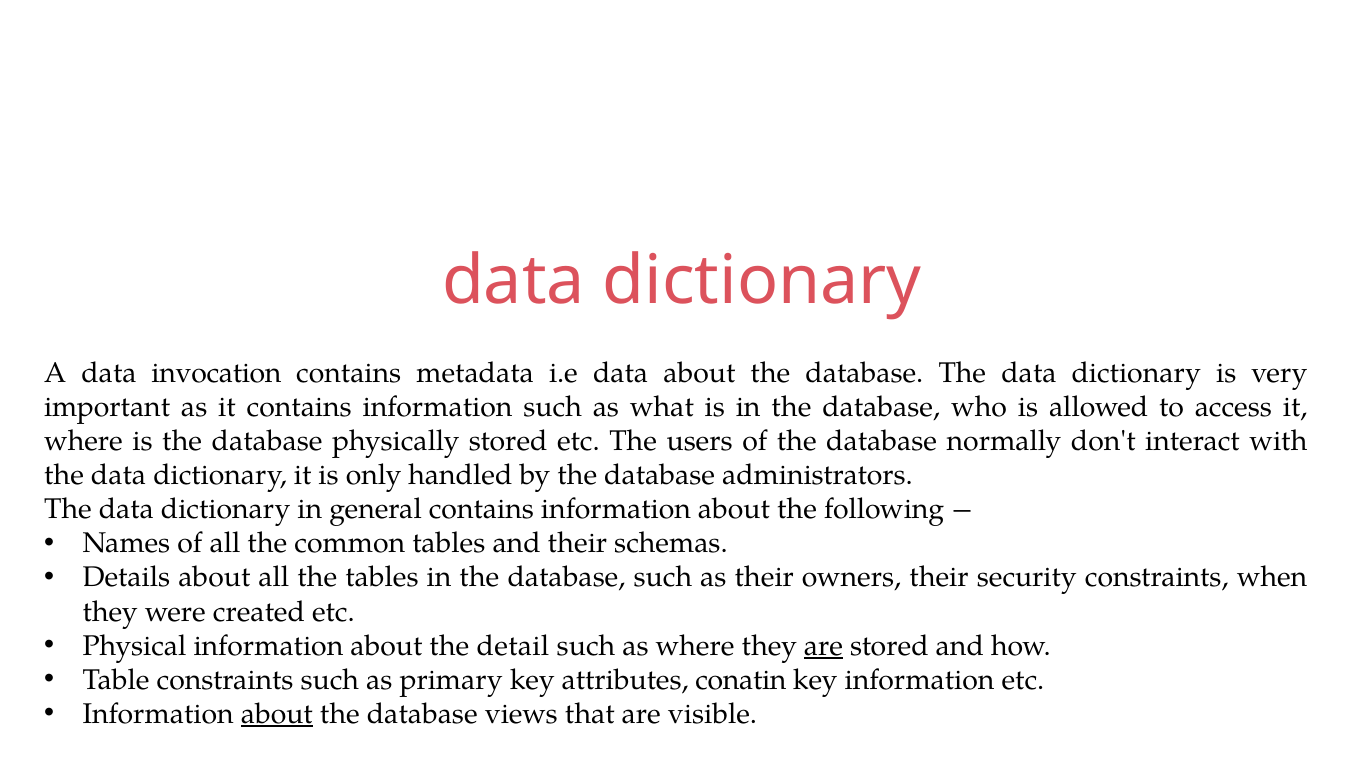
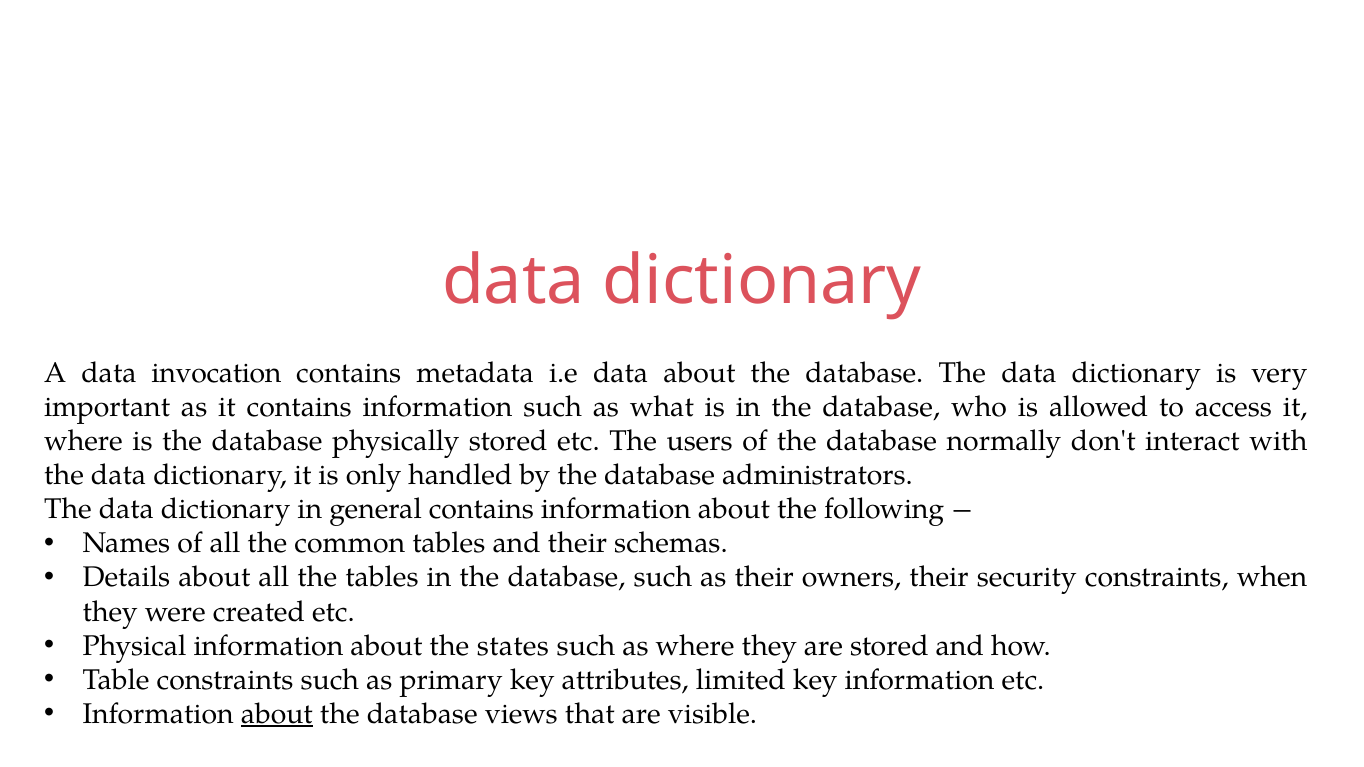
detail: detail -> states
are at (824, 646) underline: present -> none
conatin: conatin -> limited
